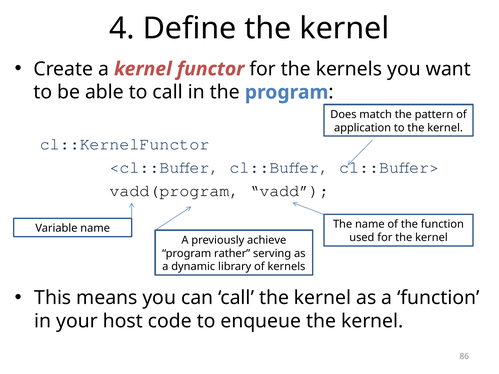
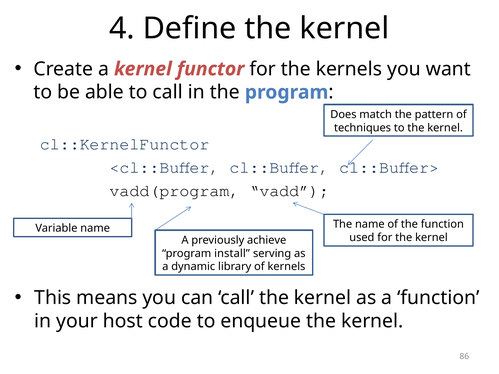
application: application -> techniques
rather: rather -> install
